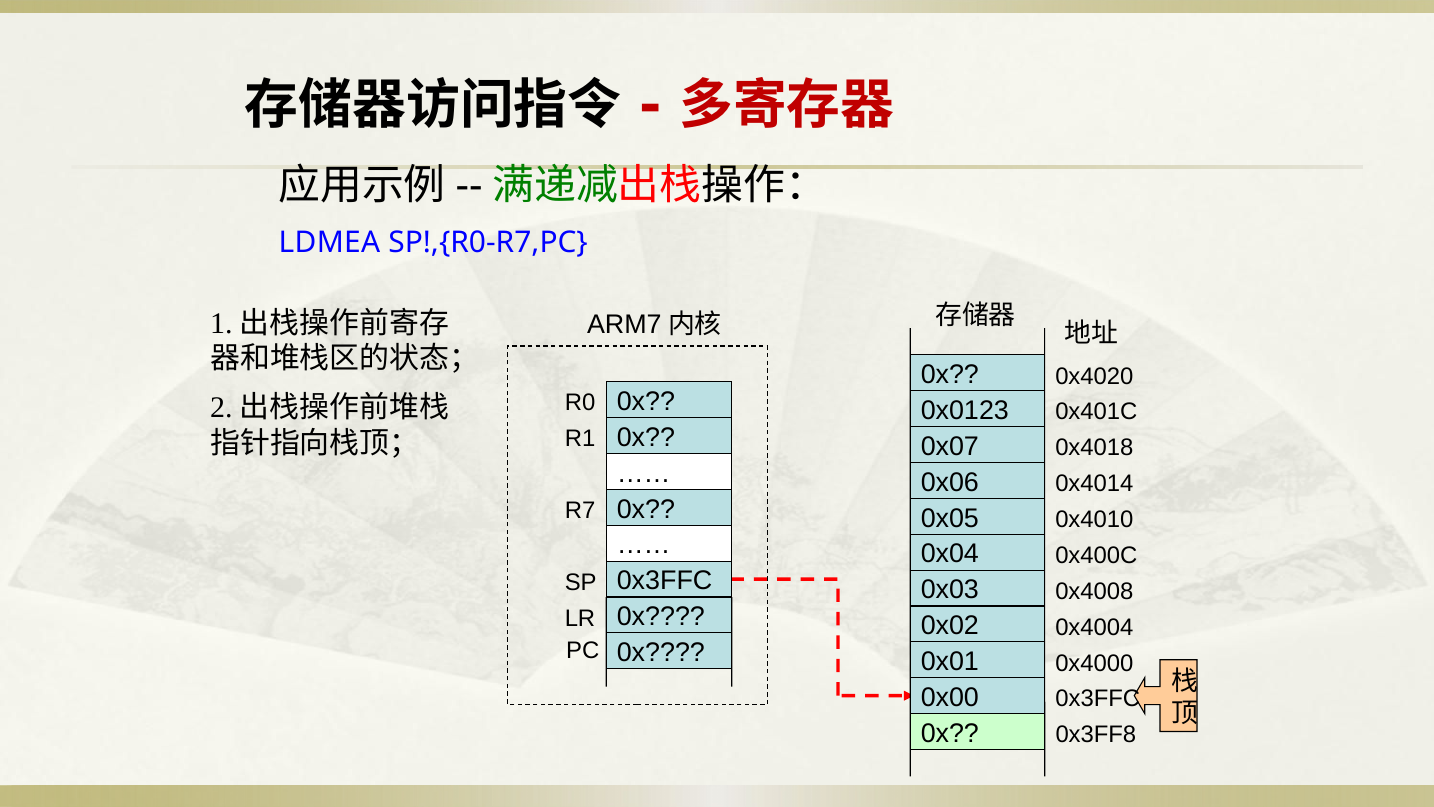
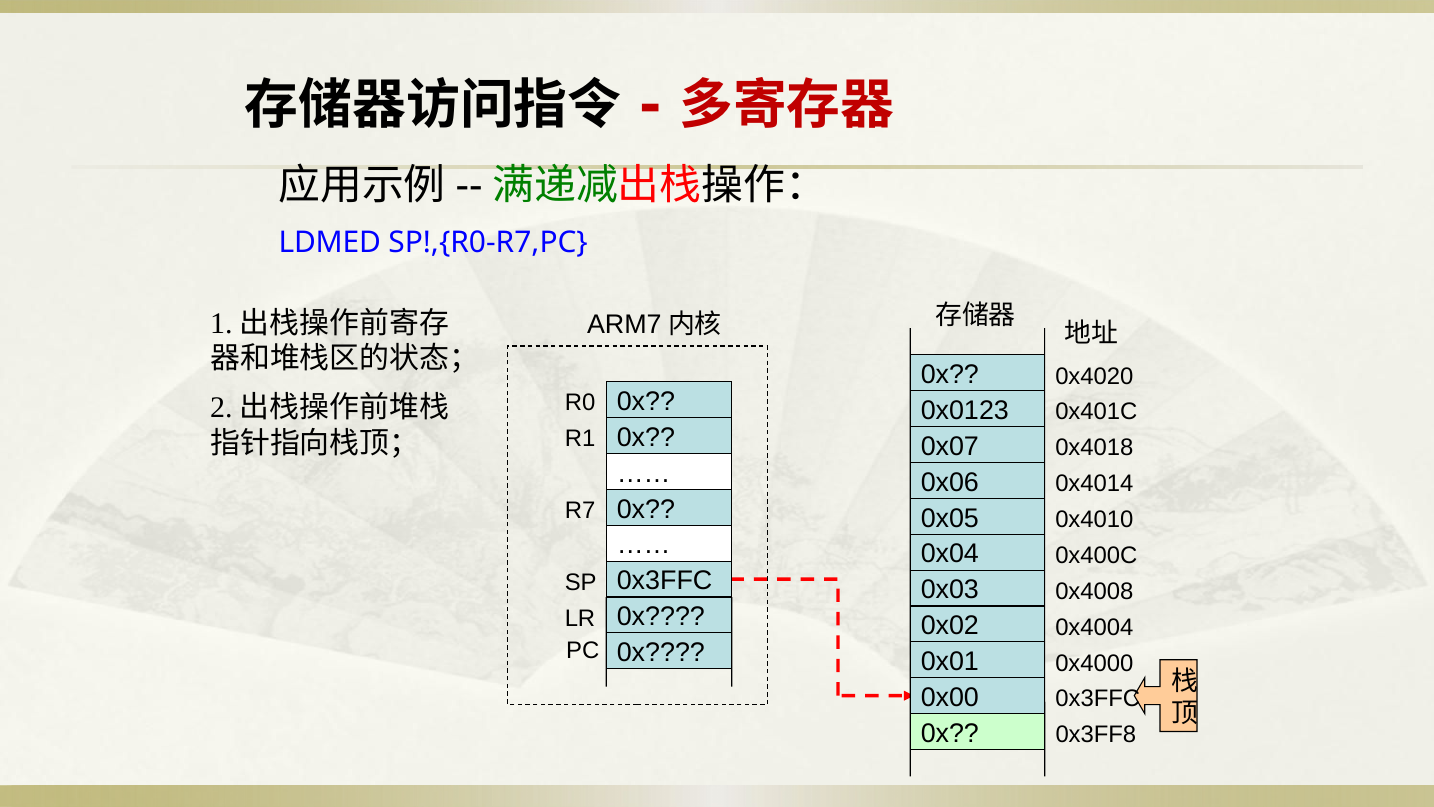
LDMEA: LDMEA -> LDMED
